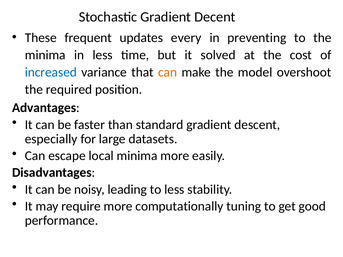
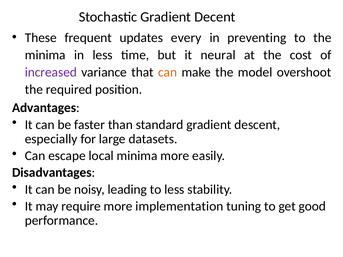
solved: solved -> neural
increased colour: blue -> purple
computationally: computationally -> implementation
